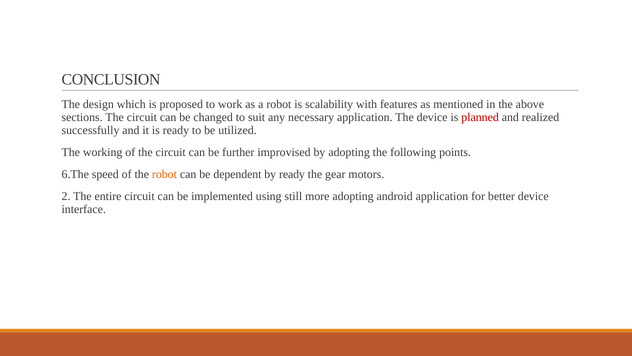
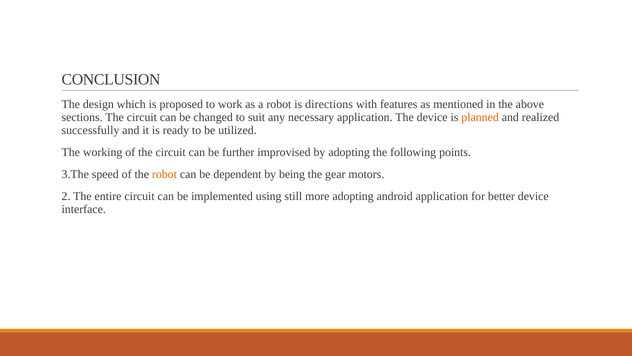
scalability: scalability -> directions
planned colour: red -> orange
6.The: 6.The -> 3.The
by ready: ready -> being
